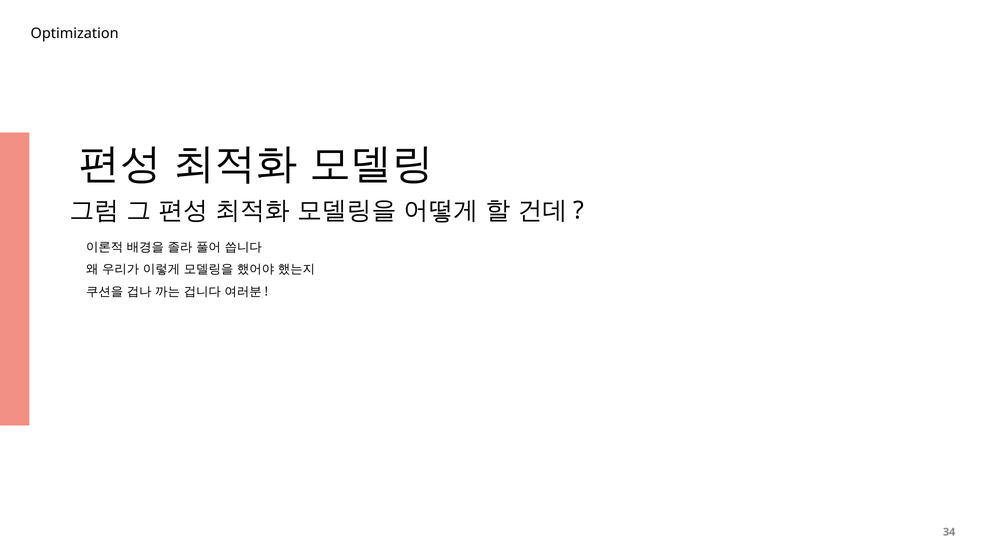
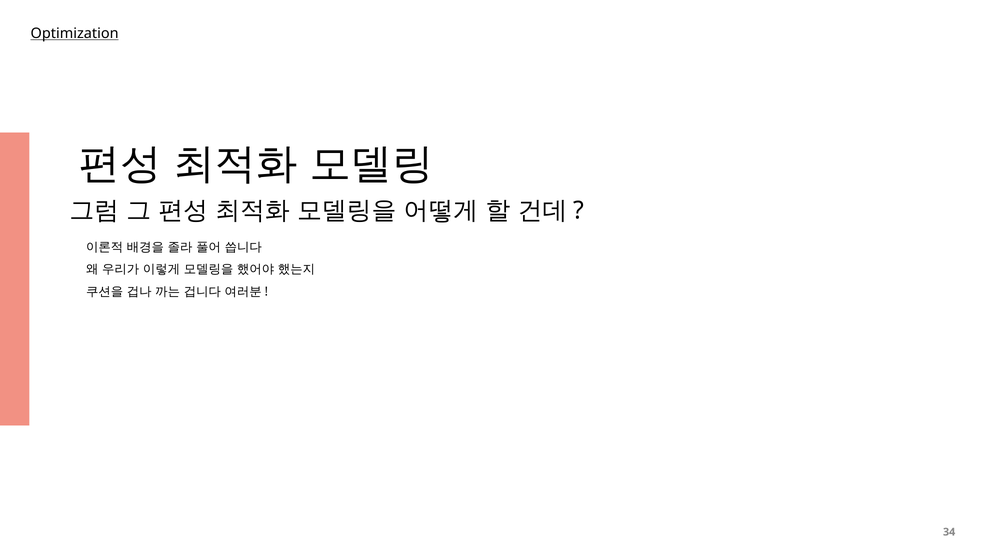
Optimization underline: none -> present
